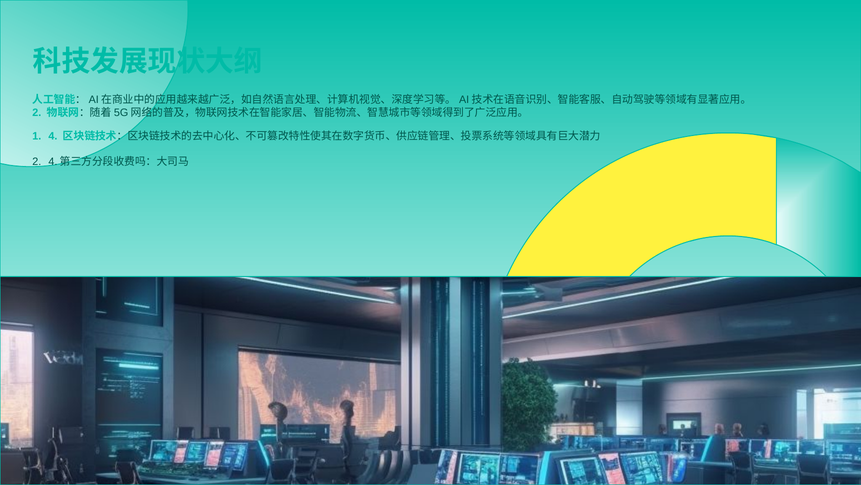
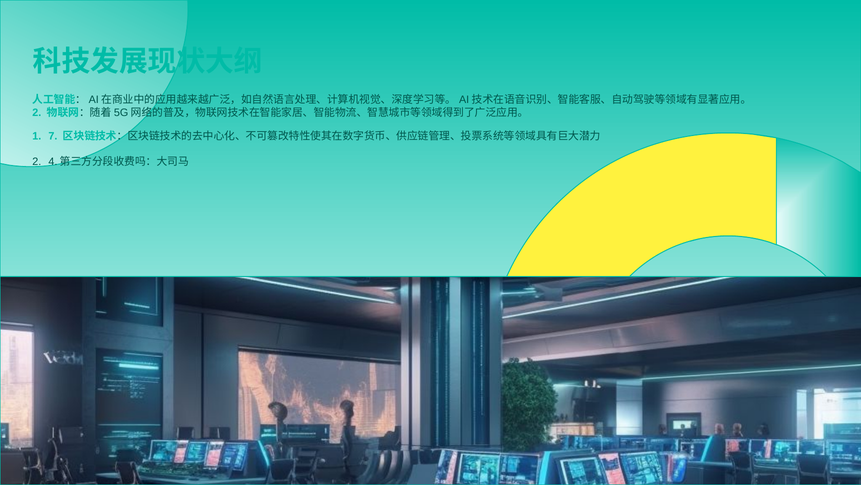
4: 4 -> 7
